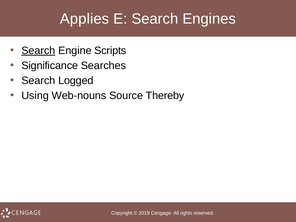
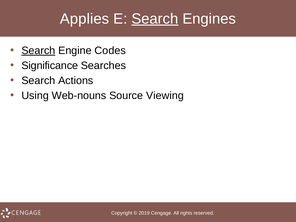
Search at (155, 19) underline: none -> present
Scripts: Scripts -> Codes
Logged: Logged -> Actions
Thereby: Thereby -> Viewing
